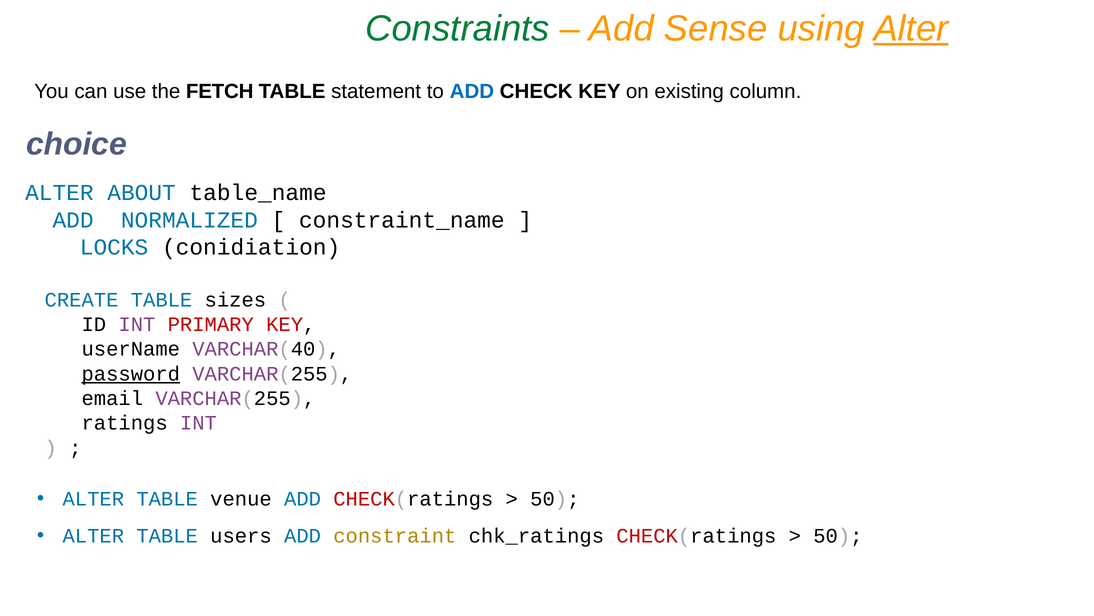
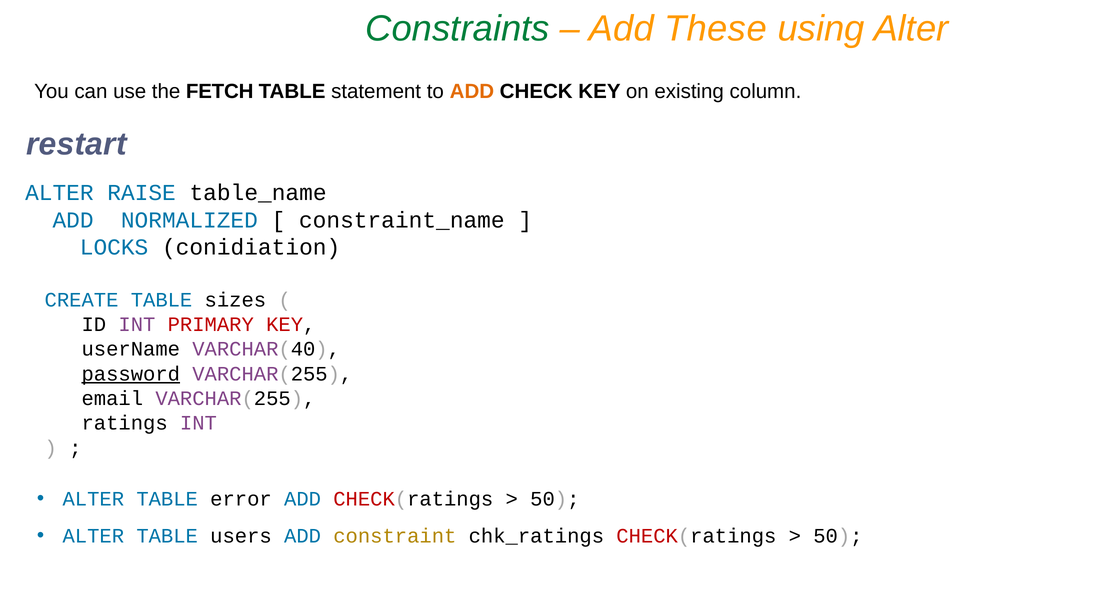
Sense: Sense -> These
Alter at (911, 28) underline: present -> none
ADD at (472, 91) colour: blue -> orange
choice: choice -> restart
ABOUT: ABOUT -> RAISE
venue: venue -> error
